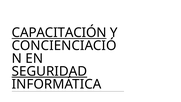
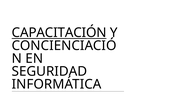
SEGURIDAD underline: present -> none
